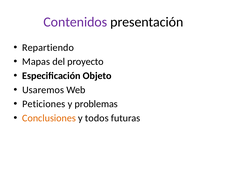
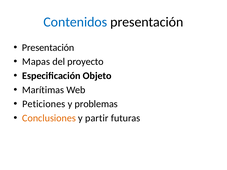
Contenidos colour: purple -> blue
Repartiendo at (48, 48): Repartiendo -> Presentación
Usaremos: Usaremos -> Marítimas
todos: todos -> partir
